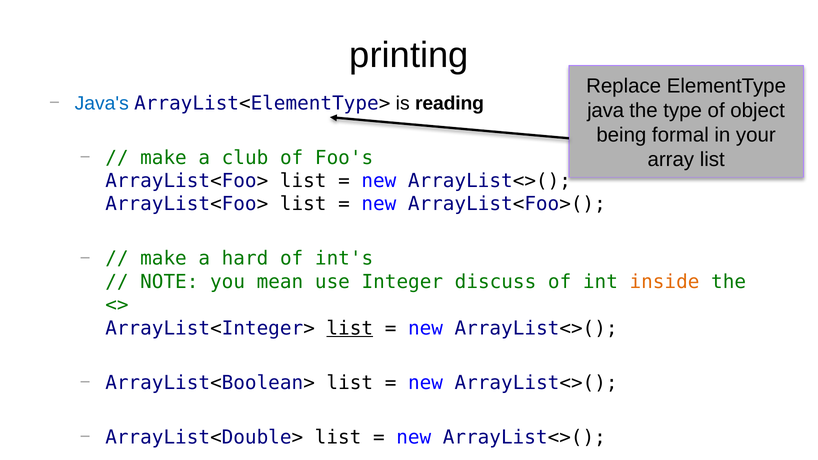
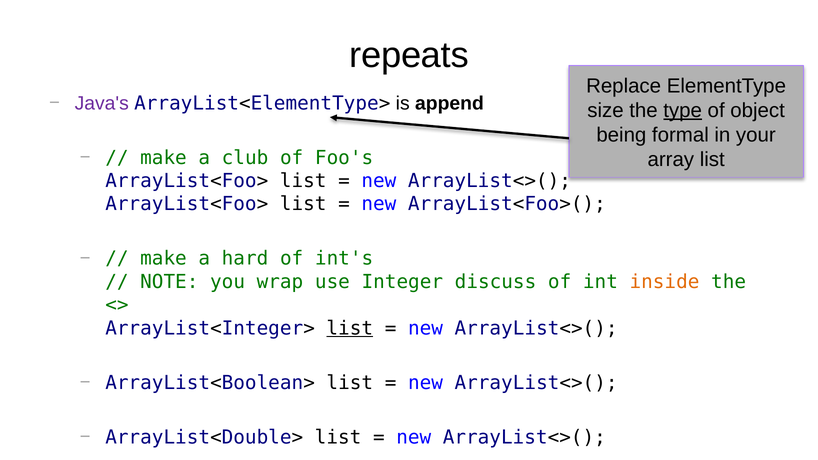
printing: printing -> repeats
Java's colour: blue -> purple
reading: reading -> append
java: java -> size
type underline: none -> present
mean: mean -> wrap
